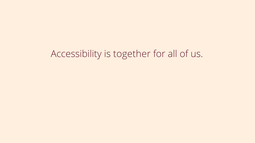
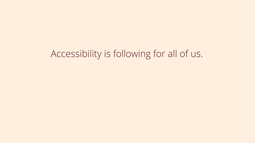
together: together -> following
